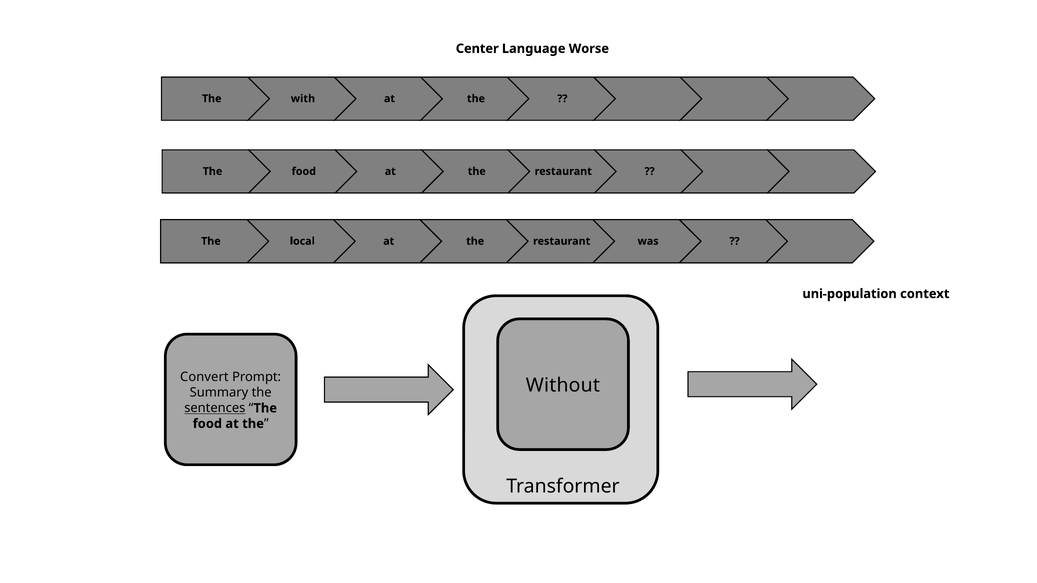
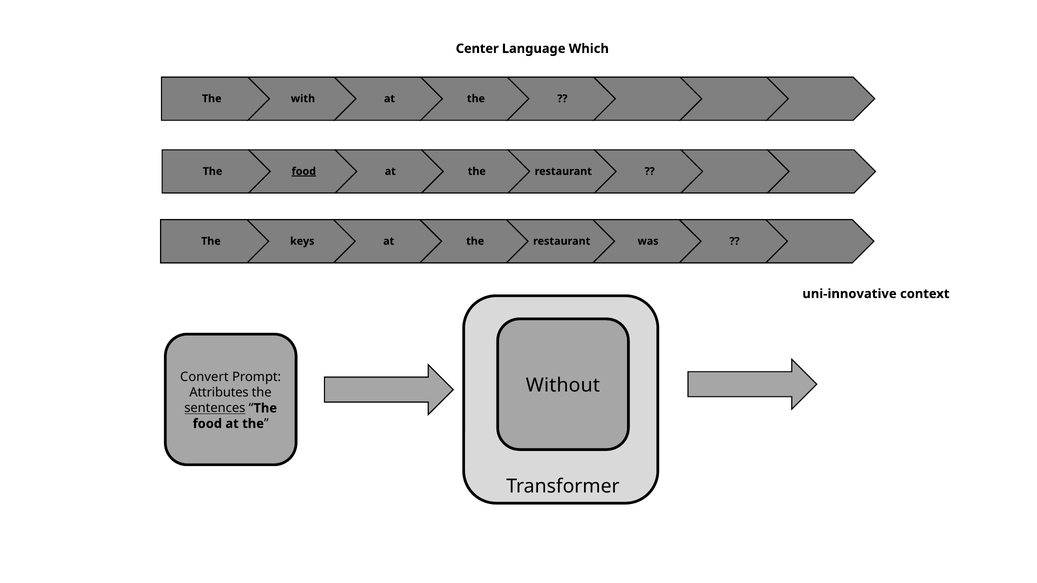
Worse: Worse -> Which
food at (304, 171) underline: none -> present
local: local -> keys
uni-population: uni-population -> uni-innovative
Summary: Summary -> Attributes
